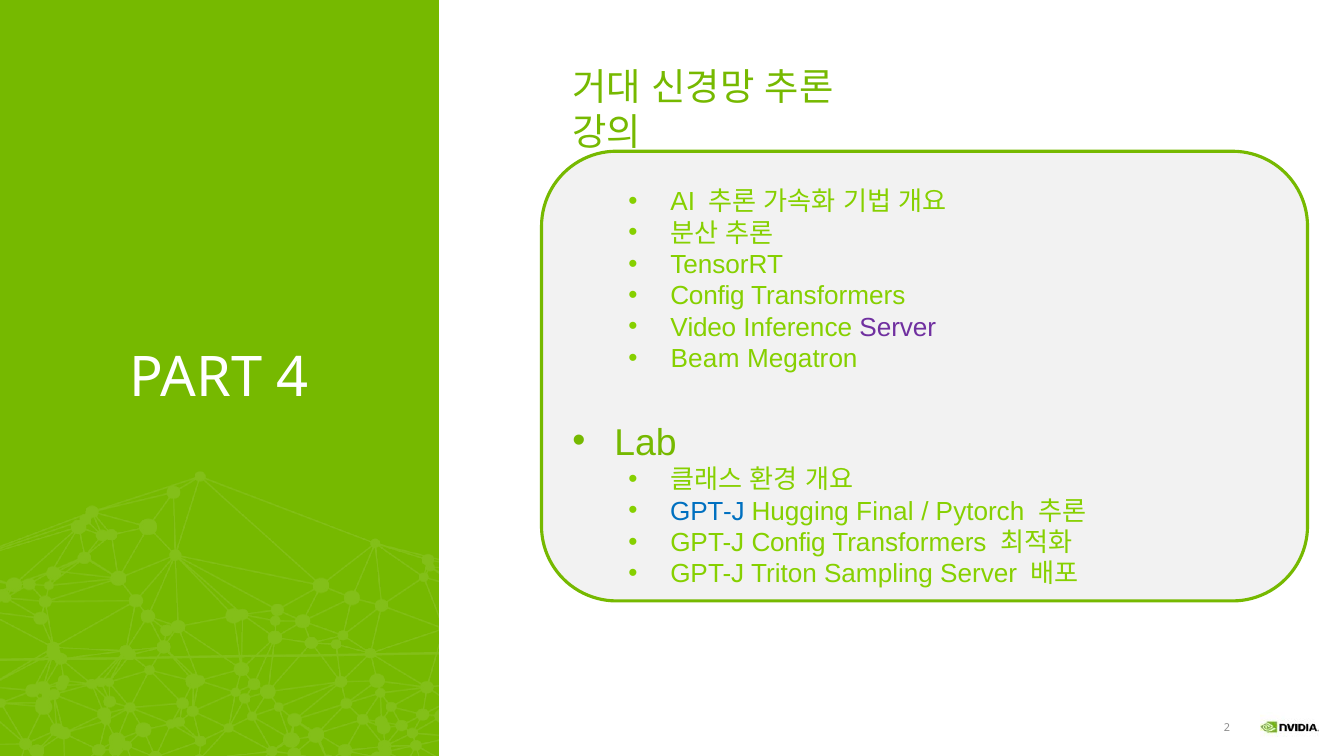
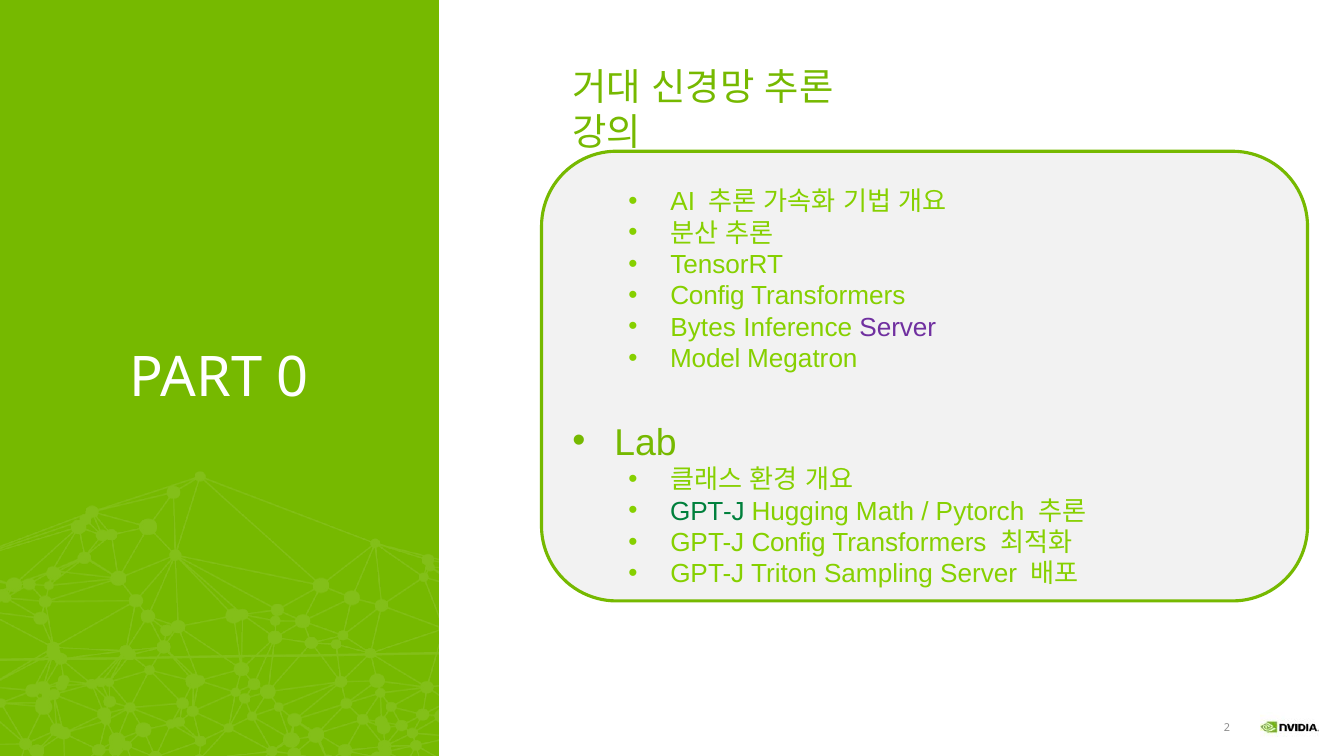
Video: Video -> Bytes
Beam: Beam -> Model
4: 4 -> 0
GPT-J at (707, 511) colour: blue -> green
Final: Final -> Math
